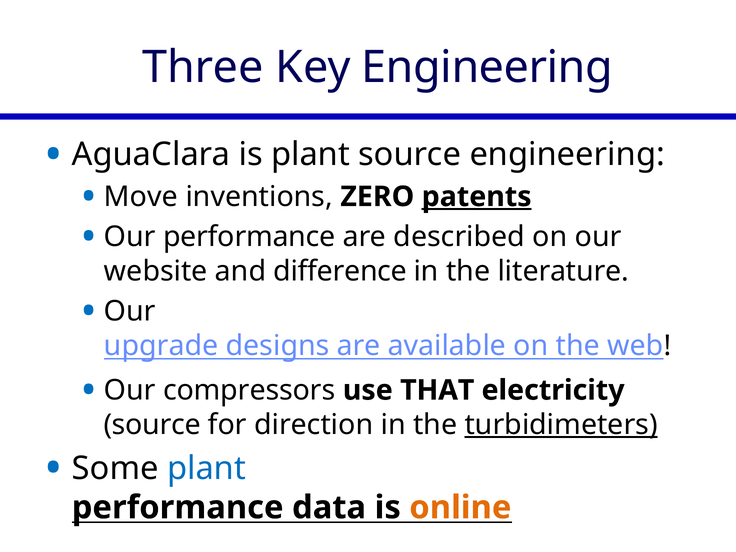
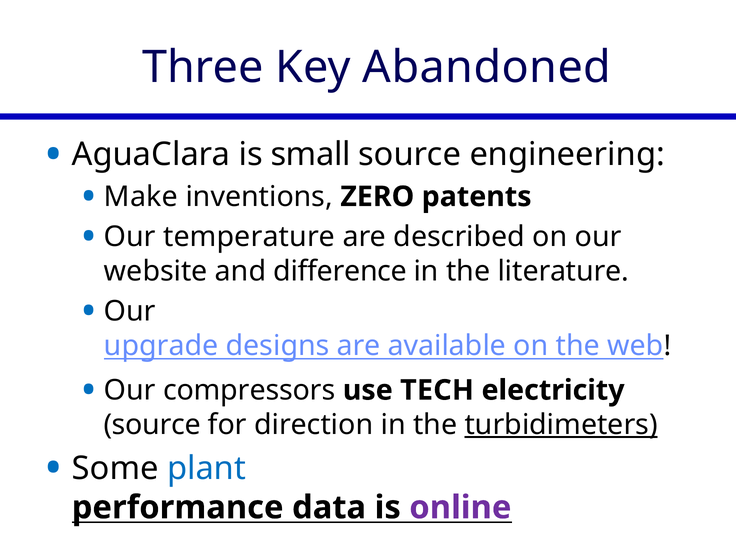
Key Engineering: Engineering -> Abandoned
is plant: plant -> small
Move: Move -> Make
patents underline: present -> none
Our performance: performance -> temperature
THAT: THAT -> TECH
online colour: orange -> purple
